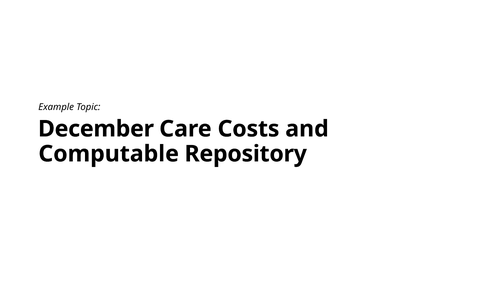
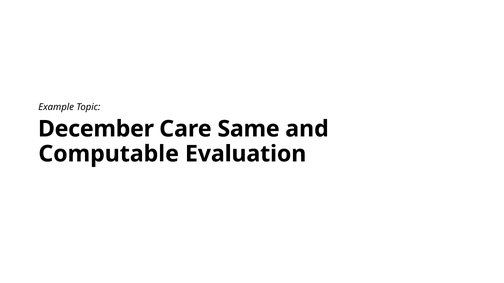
Costs: Costs -> Same
Repository: Repository -> Evaluation
